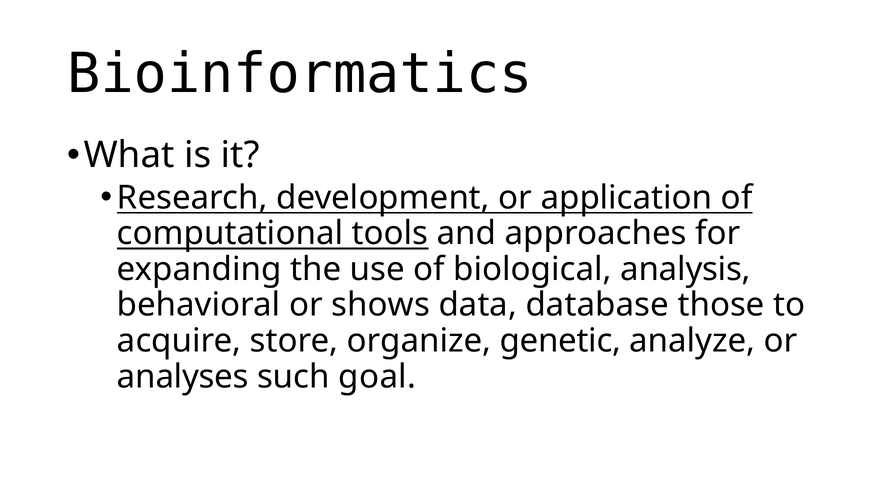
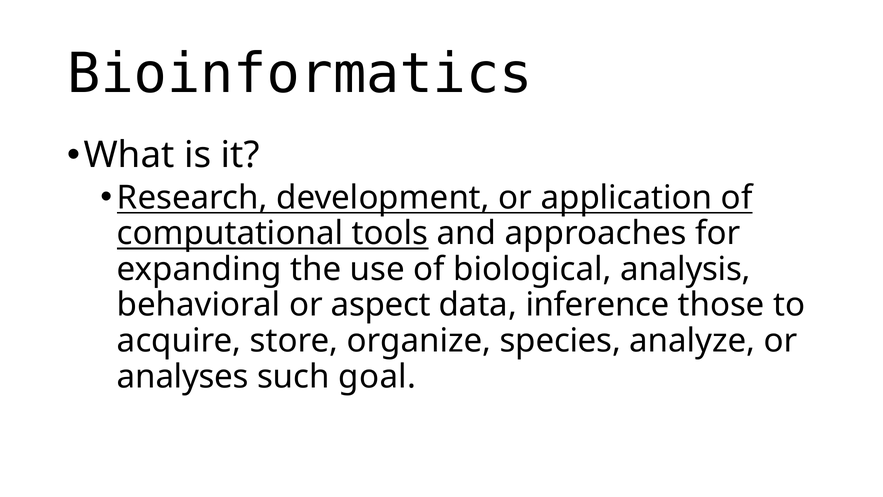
shows: shows -> aspect
database: database -> inference
genetic: genetic -> species
